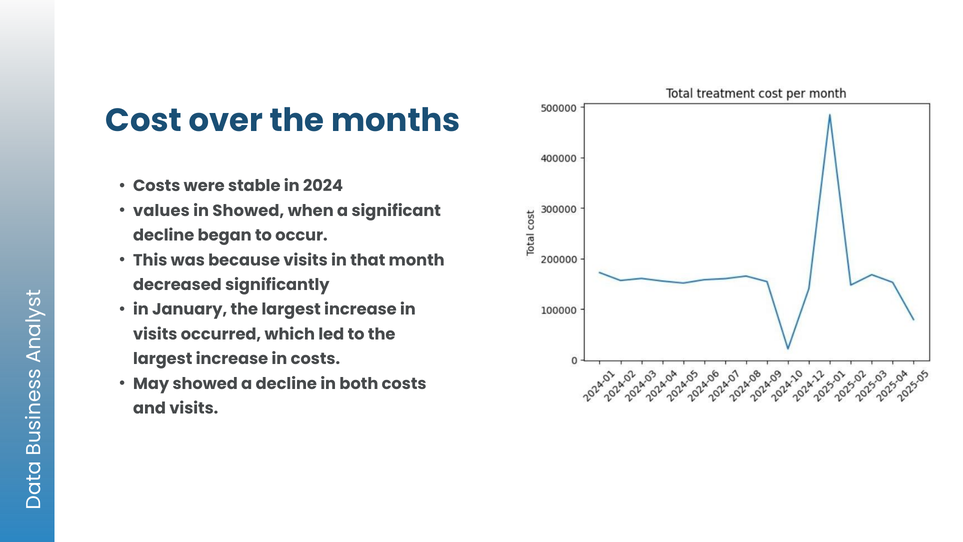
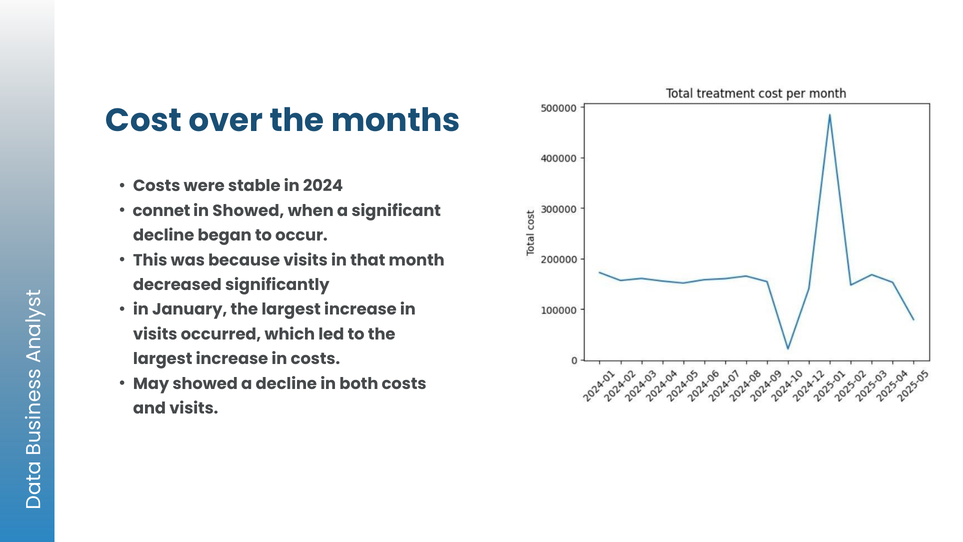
values: values -> connet
